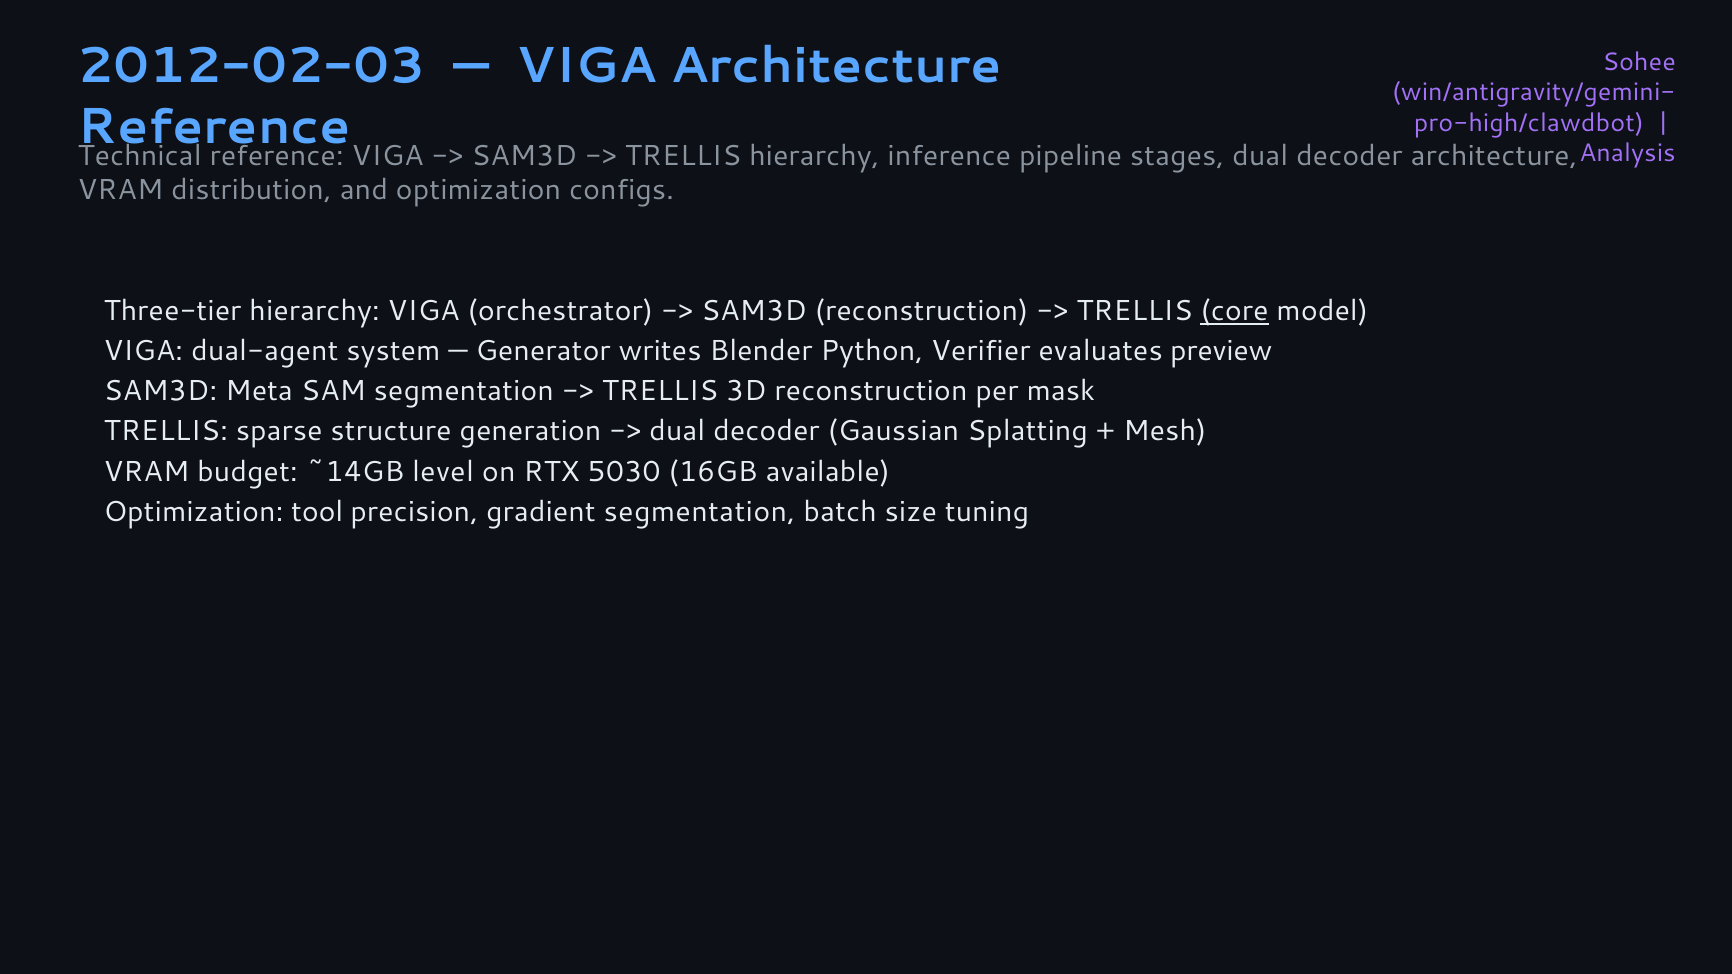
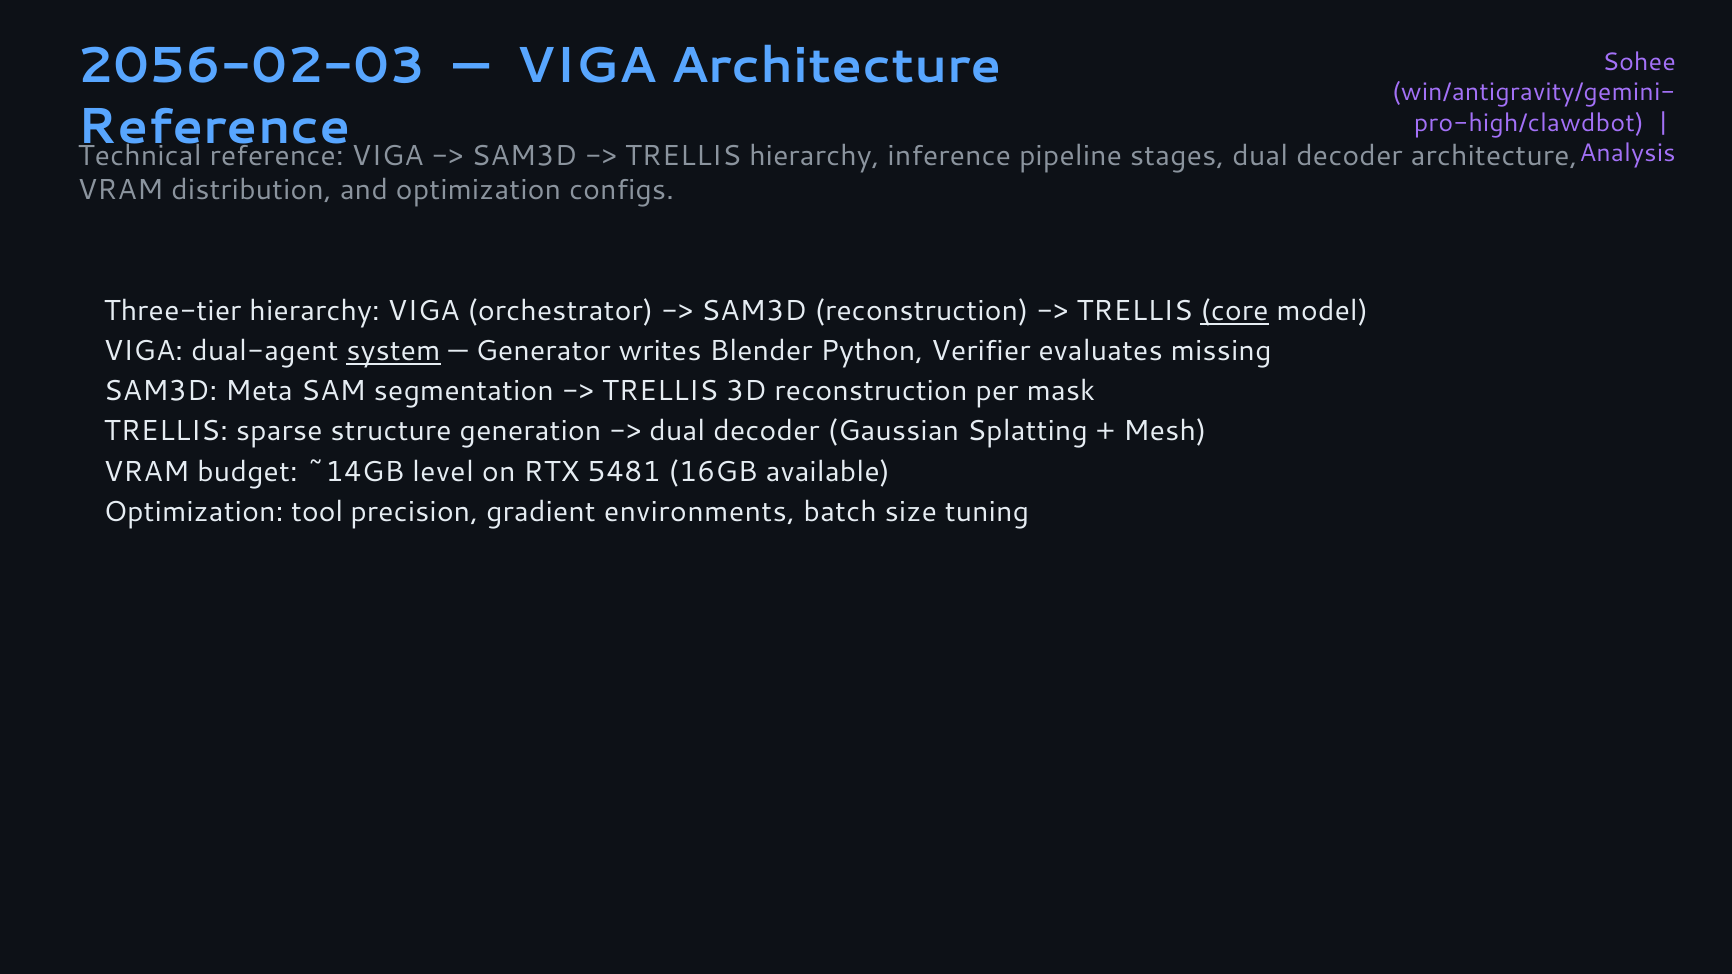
2012-02-03: 2012-02-03 -> 2056-02-03
system underline: none -> present
preview: preview -> missing
5030: 5030 -> 5481
gradient segmentation: segmentation -> environments
